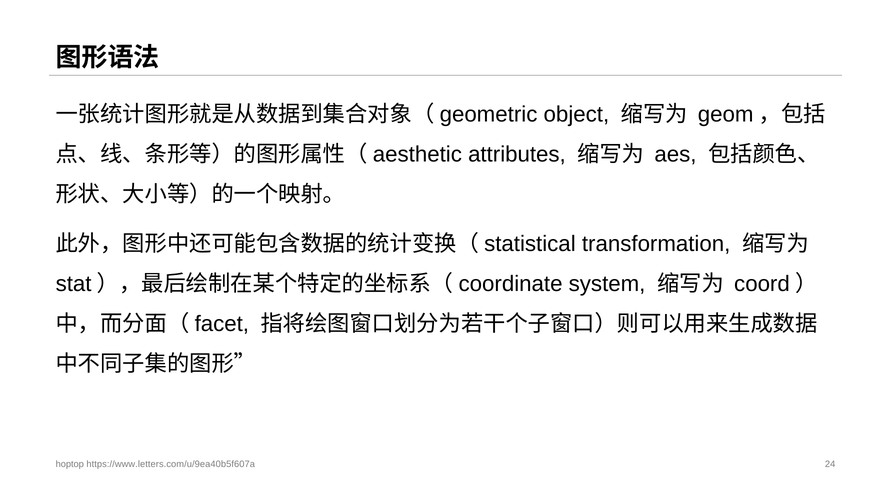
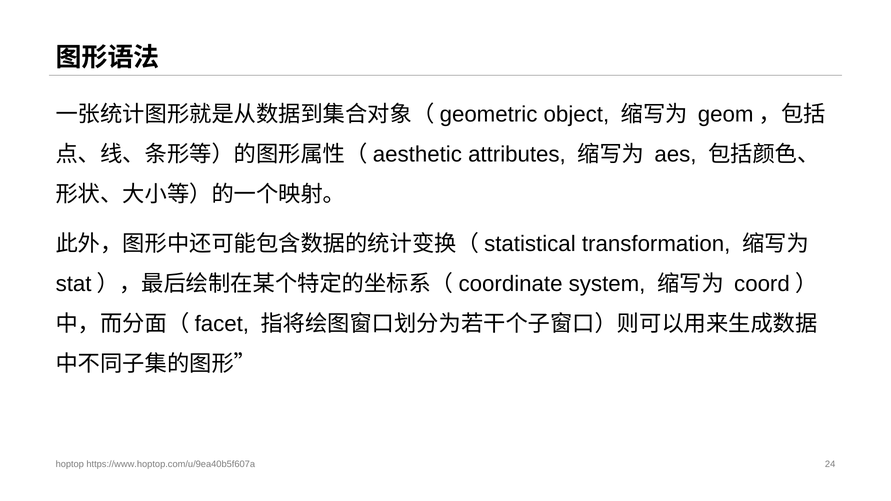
https://www.letters.com/u/9ea40b5f607a: https://www.letters.com/u/9ea40b5f607a -> https://www.hoptop.com/u/9ea40b5f607a
